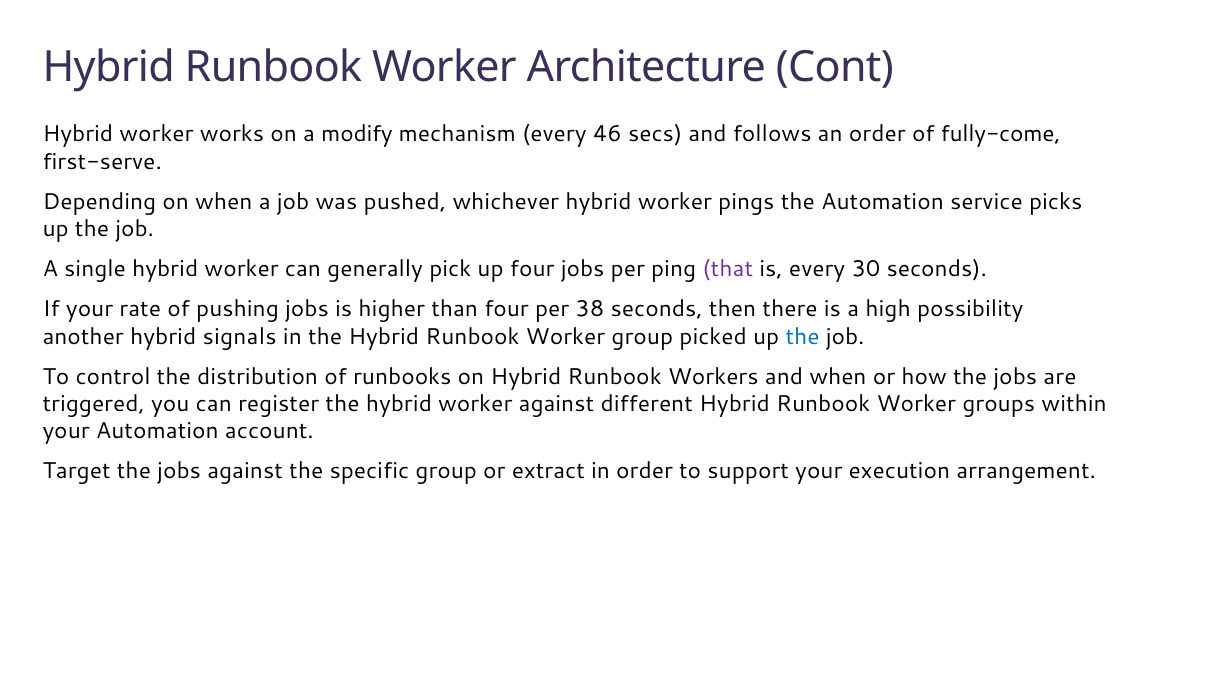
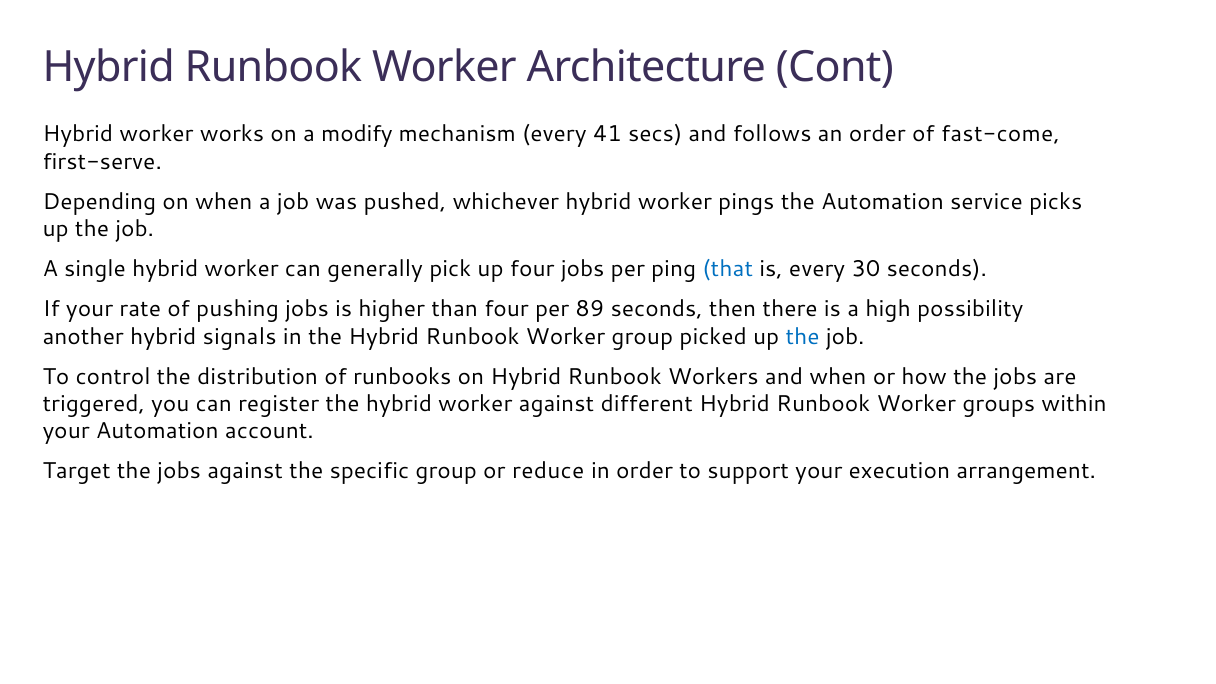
46: 46 -> 41
fully-come: fully-come -> fast-come
that colour: purple -> blue
38: 38 -> 89
extract: extract -> reduce
